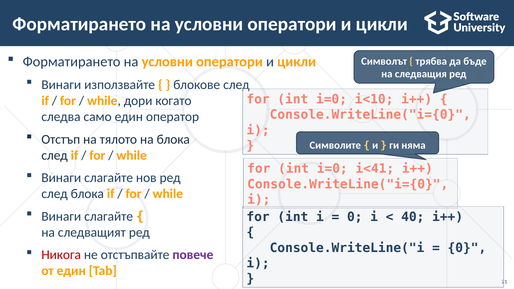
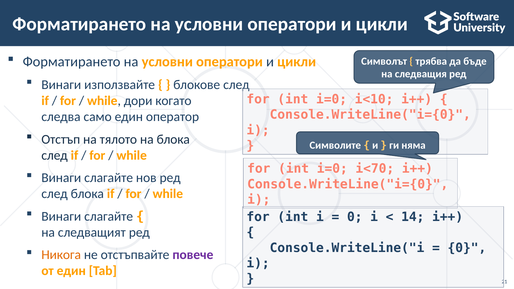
i<41: i<41 -> i<70
40: 40 -> 14
Никога colour: red -> orange
